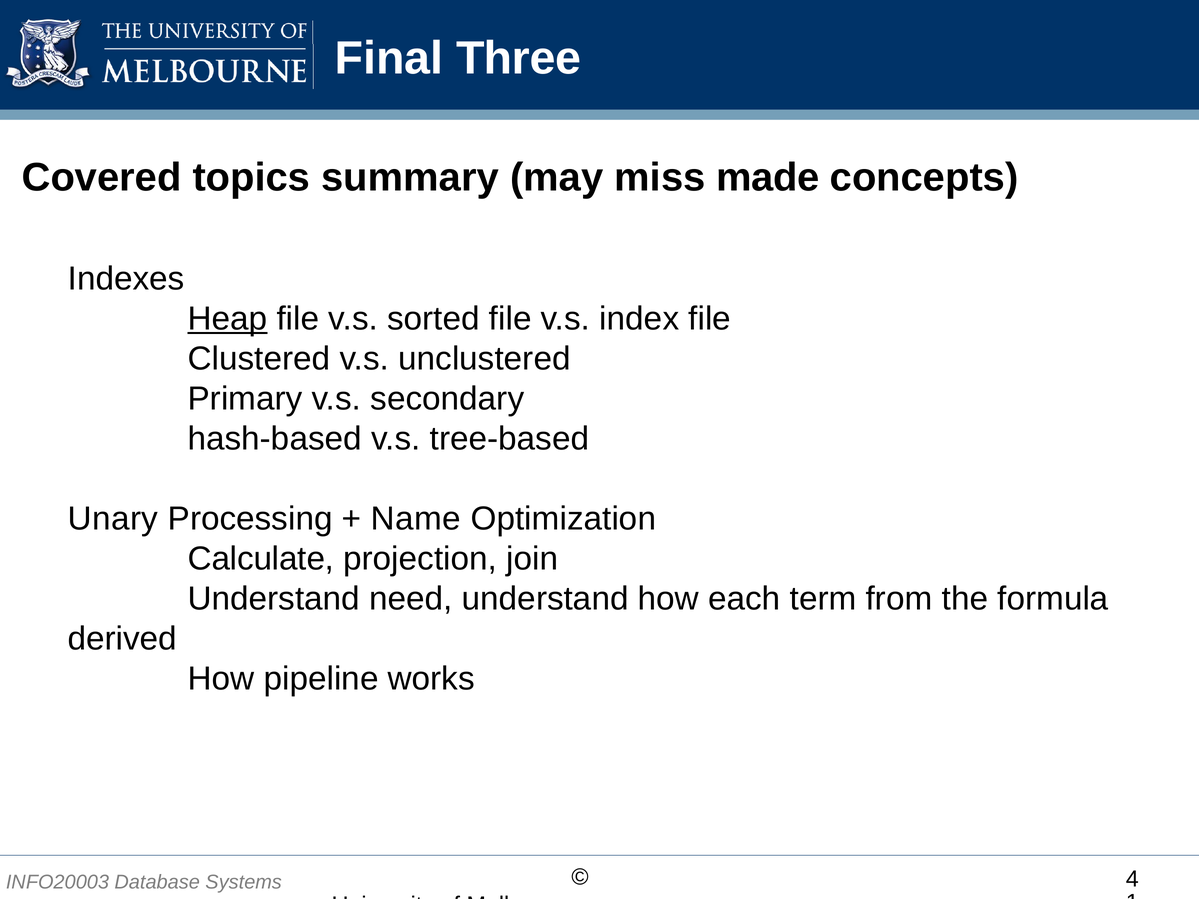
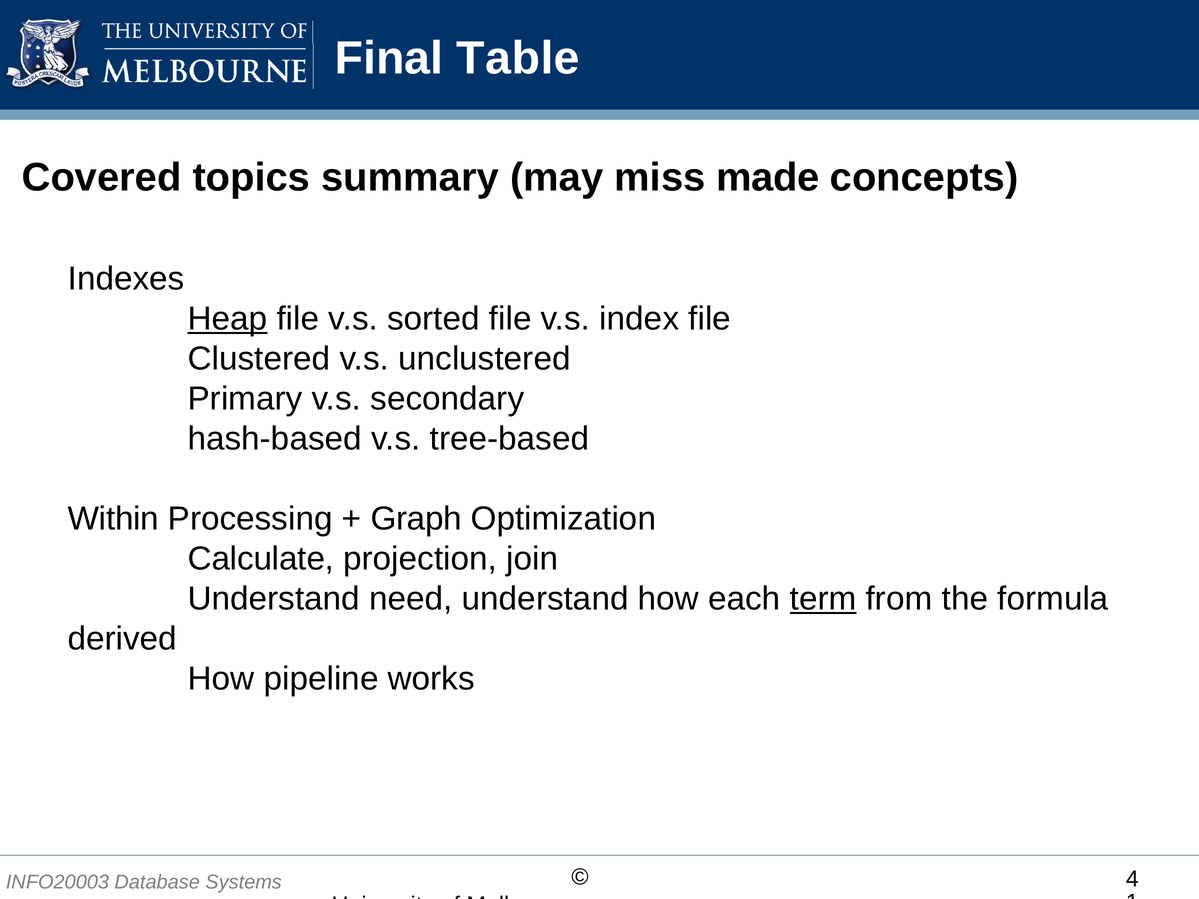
Three: Three -> Table
Unary: Unary -> Within
Name: Name -> Graph
term underline: none -> present
